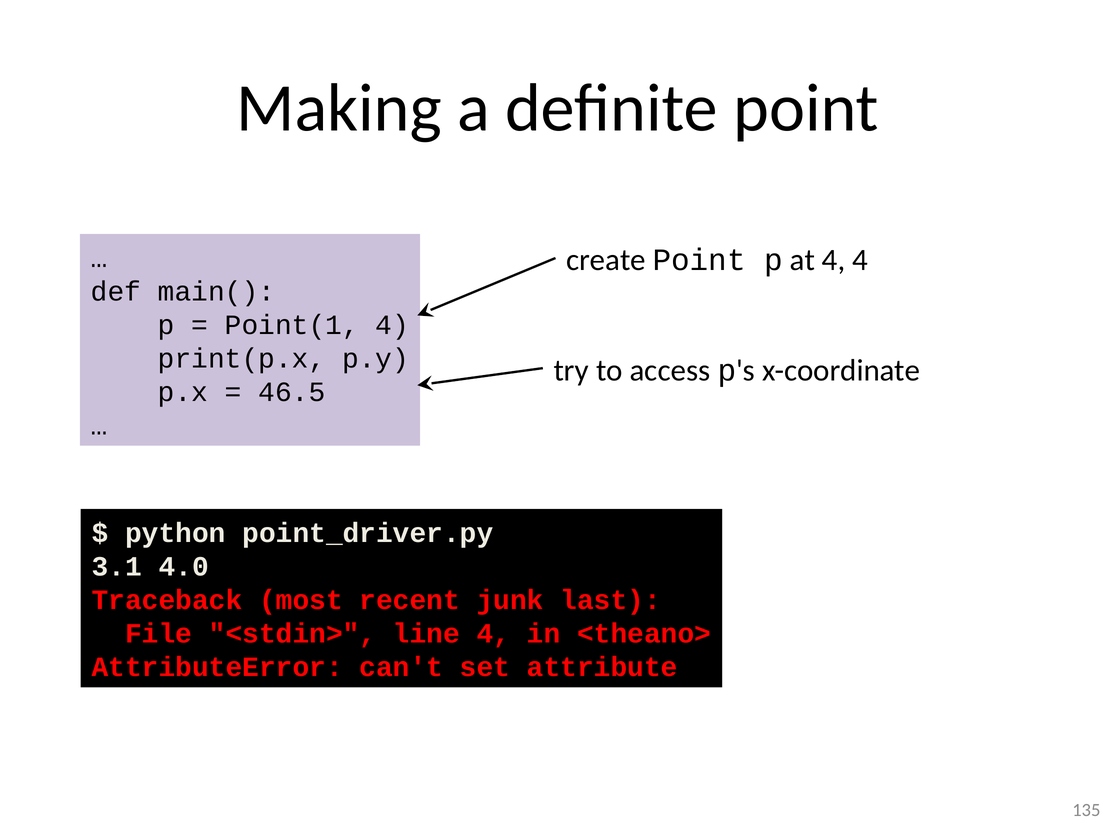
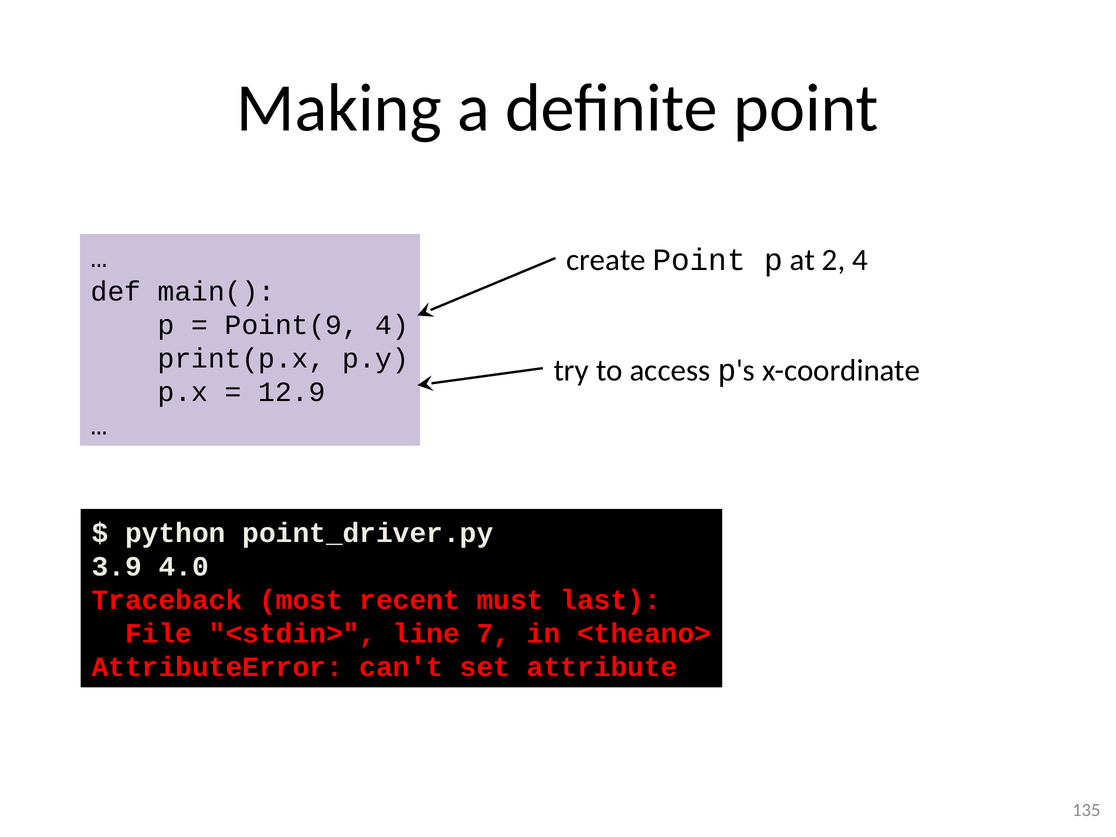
at 4: 4 -> 2
Point(1: Point(1 -> Point(9
46.5: 46.5 -> 12.9
3.1: 3.1 -> 3.9
junk: junk -> must
line 4: 4 -> 7
